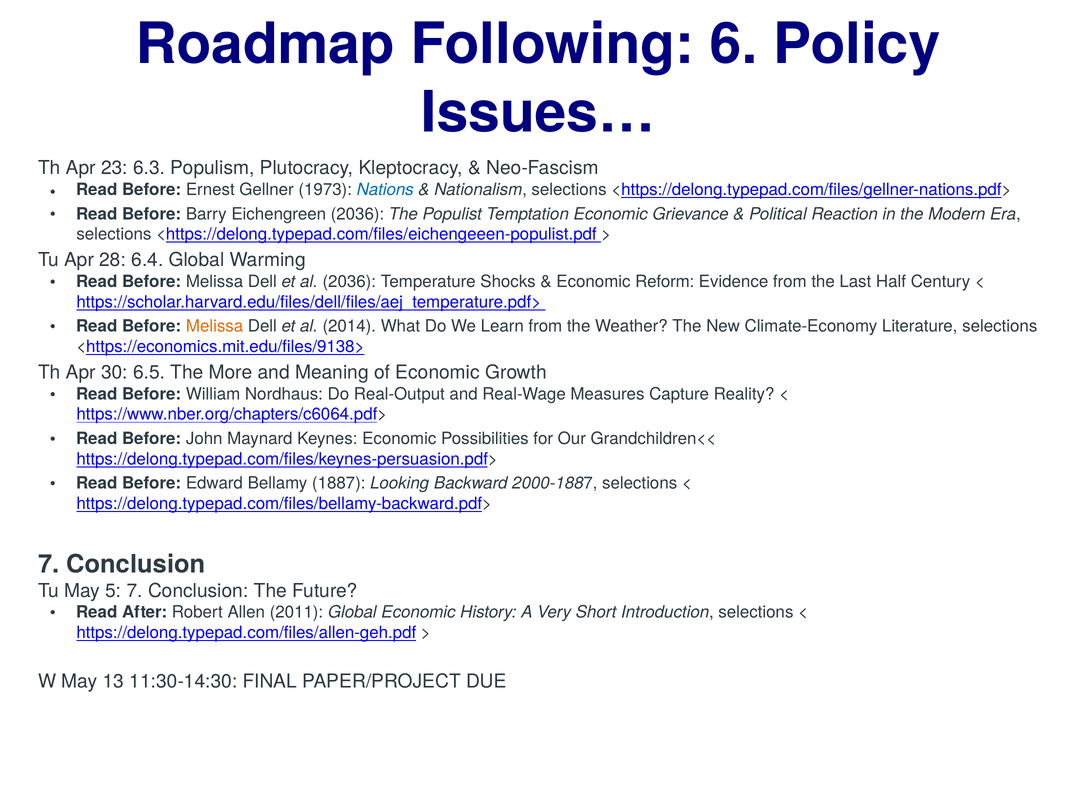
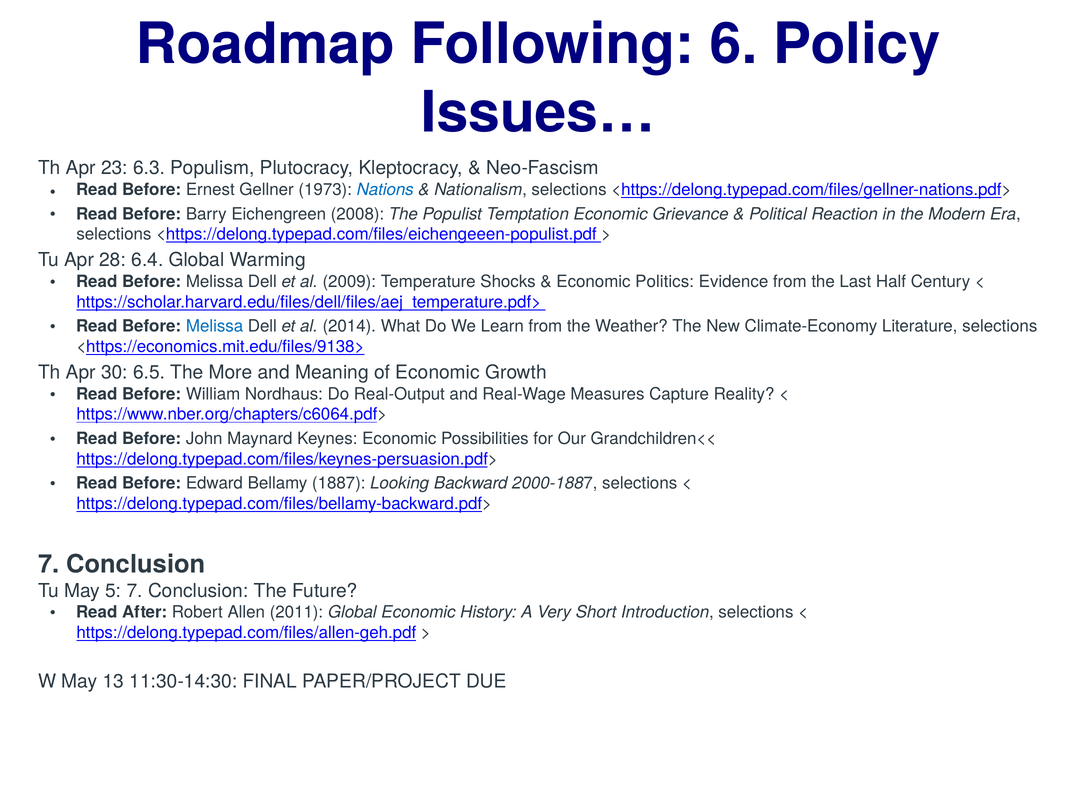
Eichengreen 2036: 2036 -> 2008
al 2036: 2036 -> 2009
Reform: Reform -> Politics
Melissa at (215, 326) colour: orange -> blue
